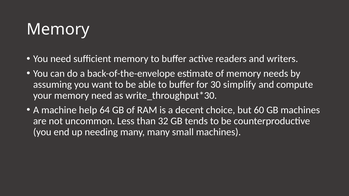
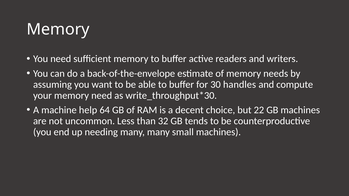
simplify: simplify -> handles
60: 60 -> 22
